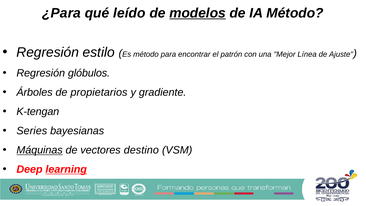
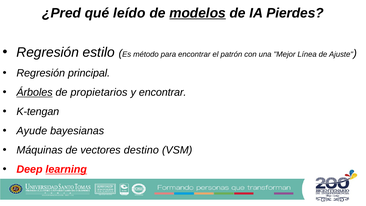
¿Para: ¿Para -> ¿Pred
IA Método: Método -> Pierdes
glóbulos: glóbulos -> principal
Árboles underline: none -> present
y gradiente: gradiente -> encontrar
Series: Series -> Ayude
Máquinas underline: present -> none
